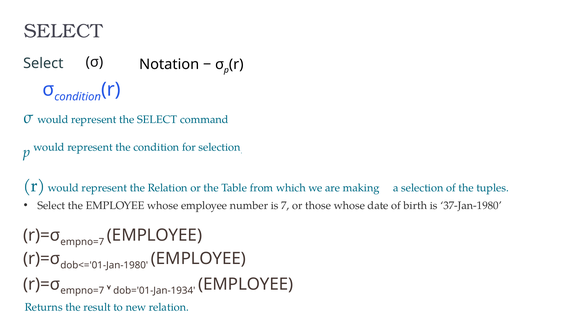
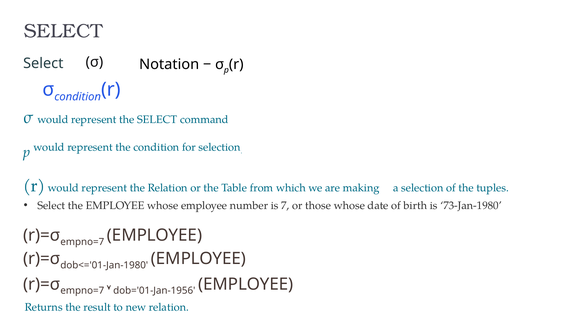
37-Jan-1980: 37-Jan-1980 -> 73-Jan-1980
dob='01-Jan-1934: dob='01-Jan-1934 -> dob='01-Jan-1956
